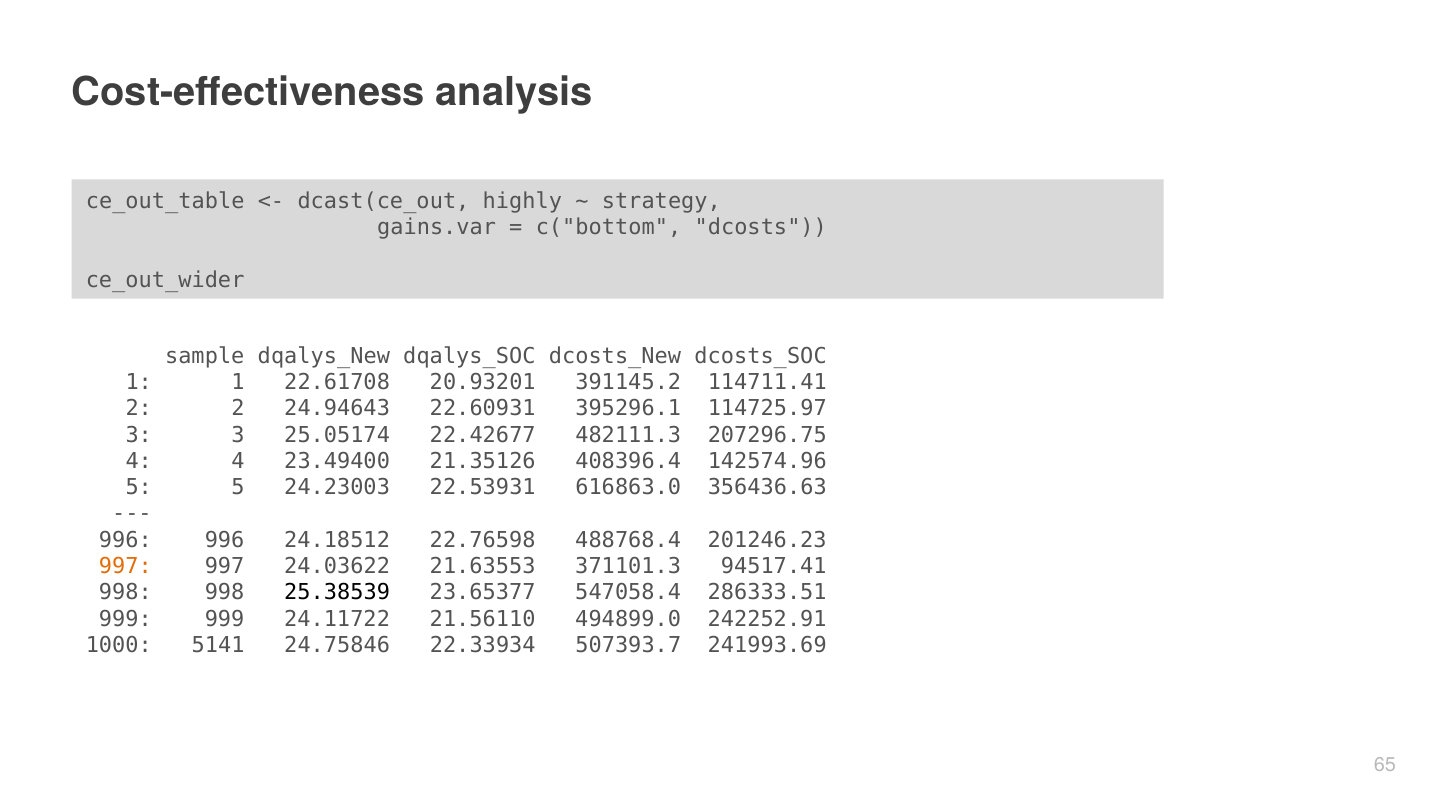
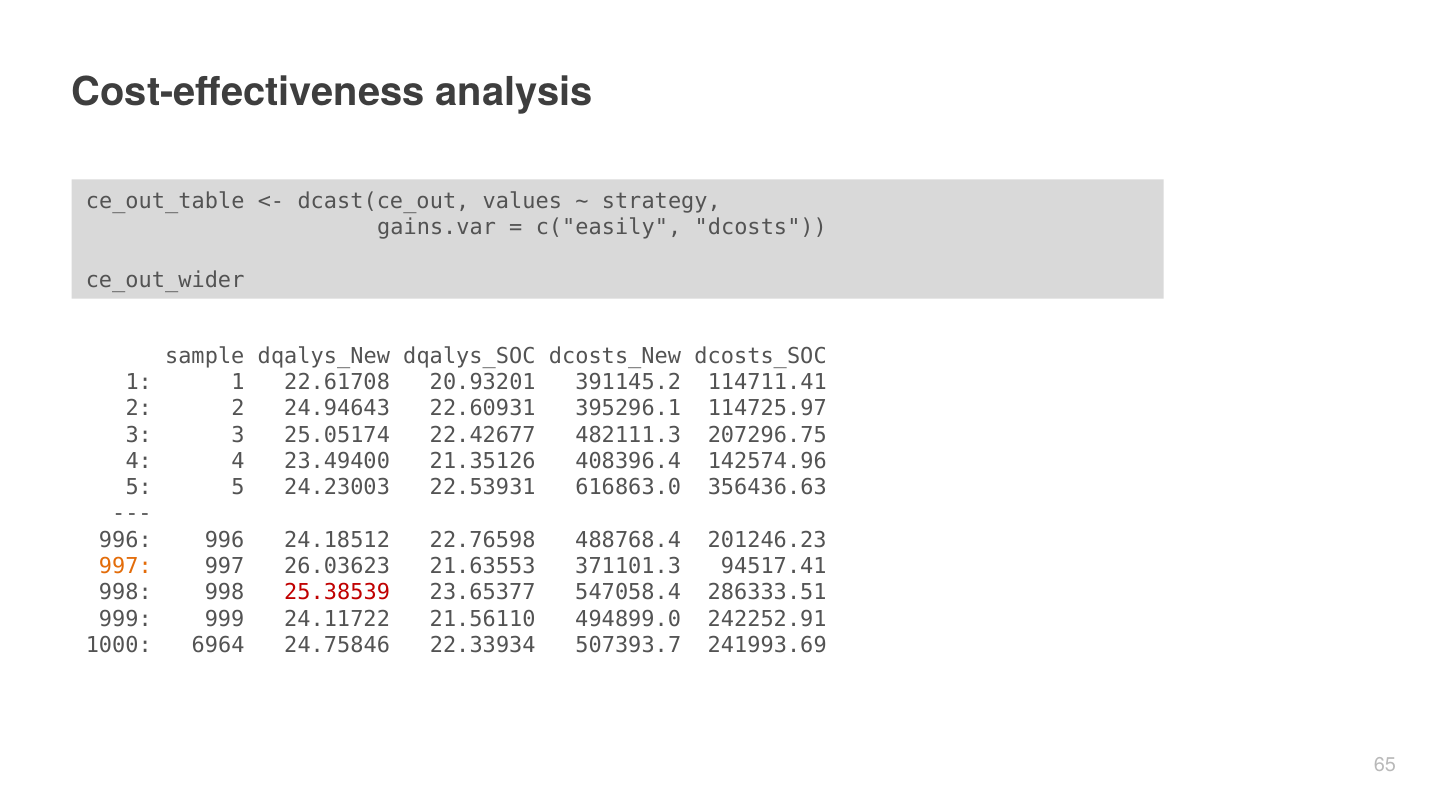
highly: highly -> values
c("bottom: c("bottom -> c("easily
24.03622: 24.03622 -> 26.03623
25.38539 colour: black -> red
5141: 5141 -> 6964
